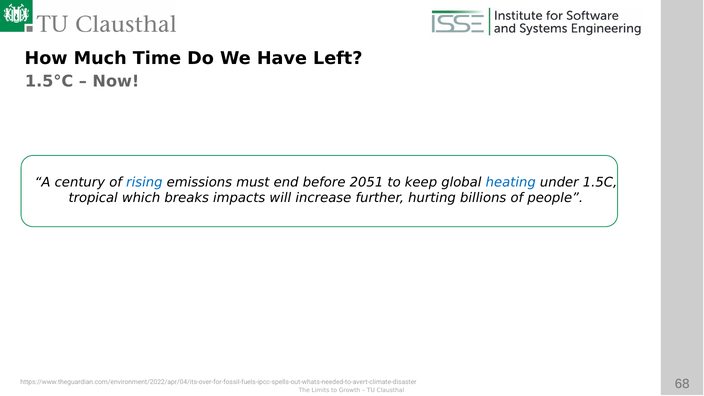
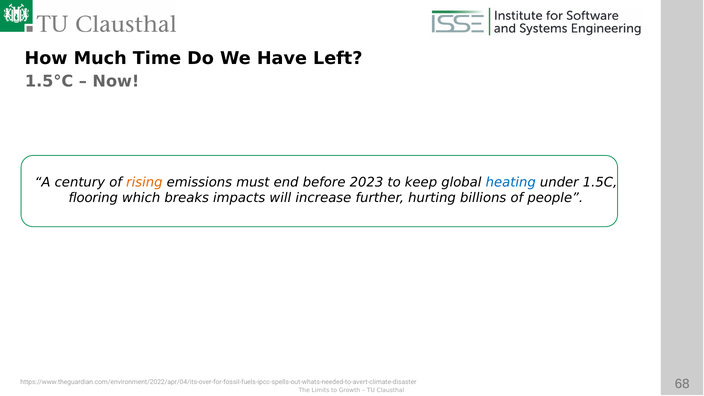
rising colour: blue -> orange
2051: 2051 -> 2023
tropical: tropical -> flooring
